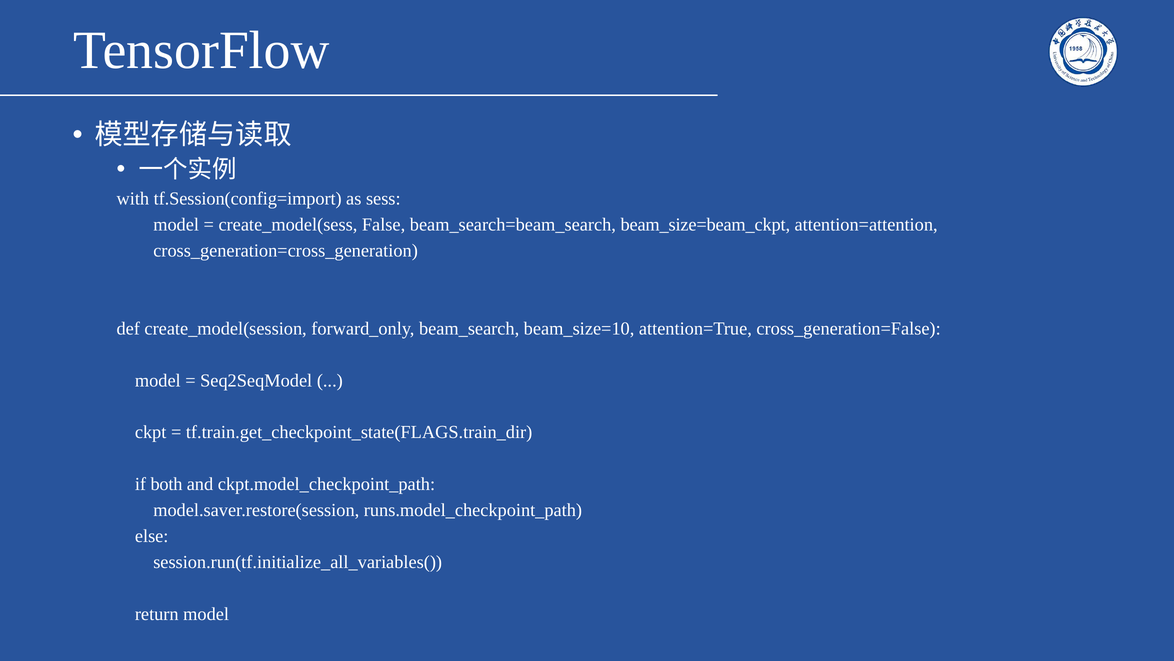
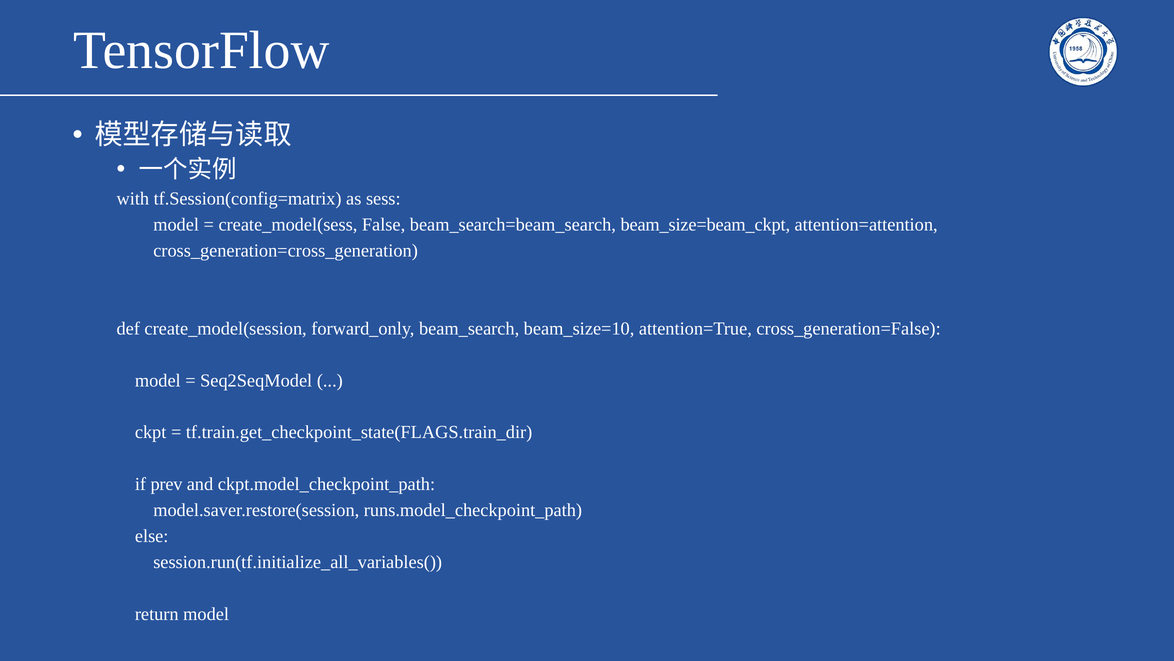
tf.Session(config=import: tf.Session(config=import -> tf.Session(config=matrix
both: both -> prev
